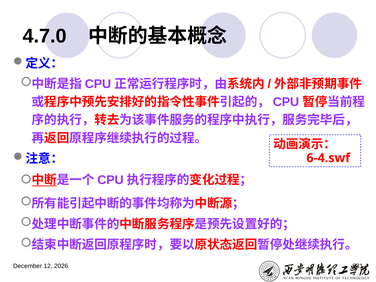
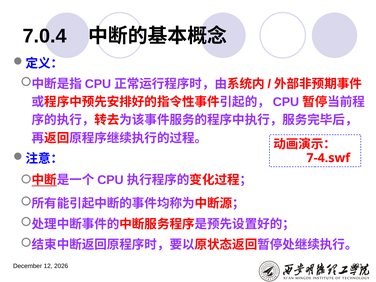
4.7.0: 4.7.0 -> 7.0.4
6-4.swf: 6-4.swf -> 7-4.swf
